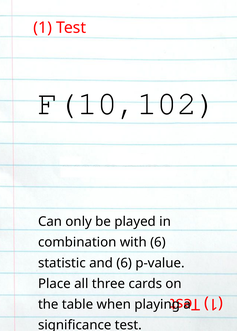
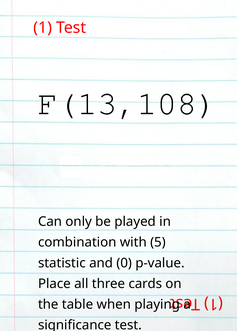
F(10,102: F(10,102 -> F(13,108
with 6: 6 -> 5
and 6: 6 -> 0
